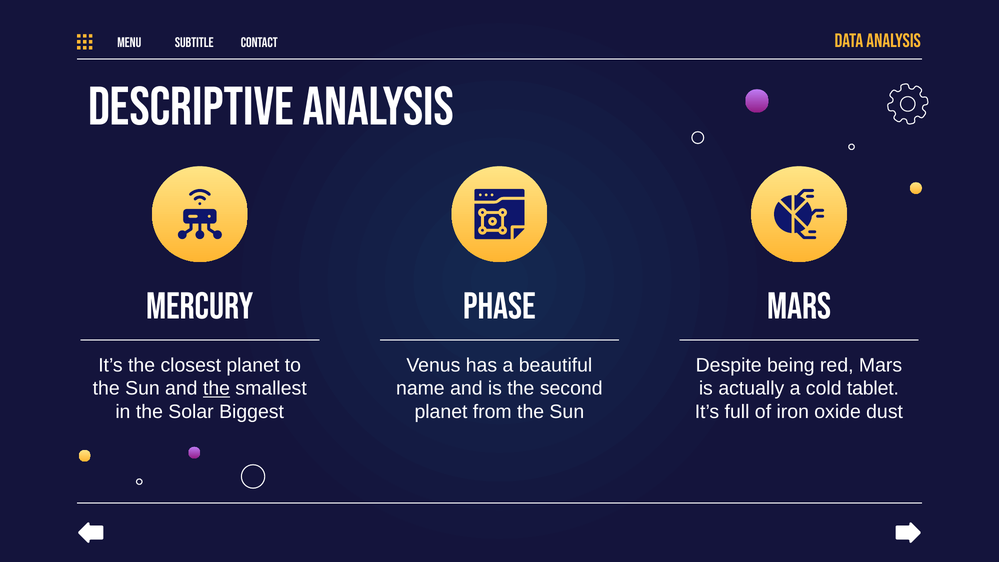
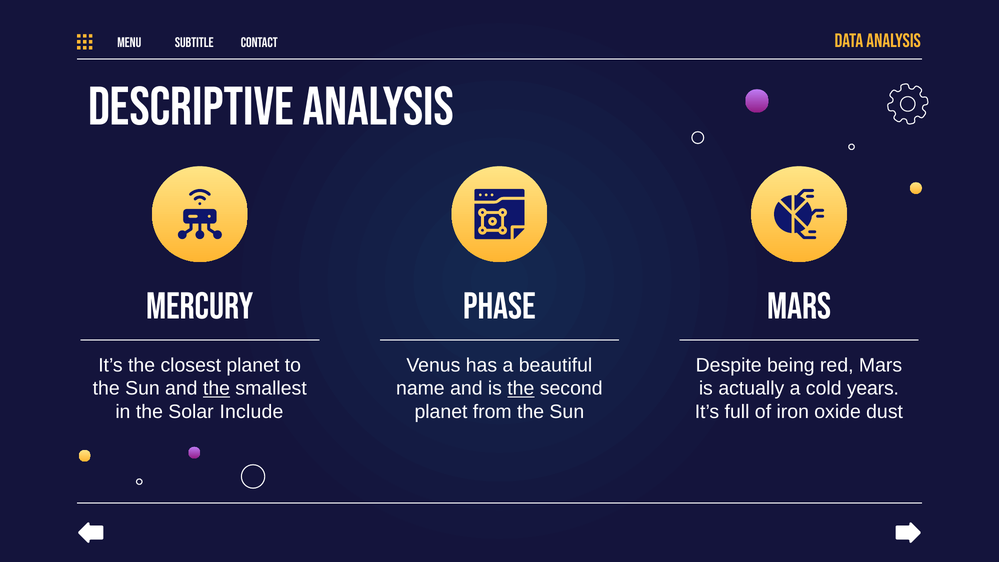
the at (521, 388) underline: none -> present
tablet: tablet -> years
Biggest: Biggest -> Include
